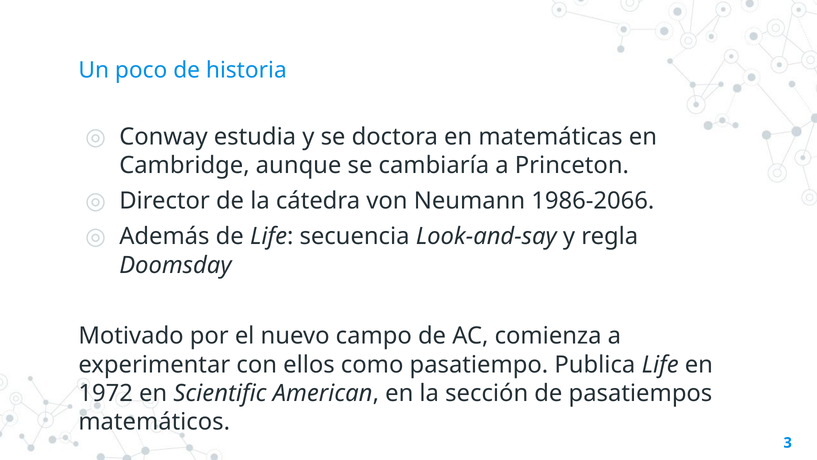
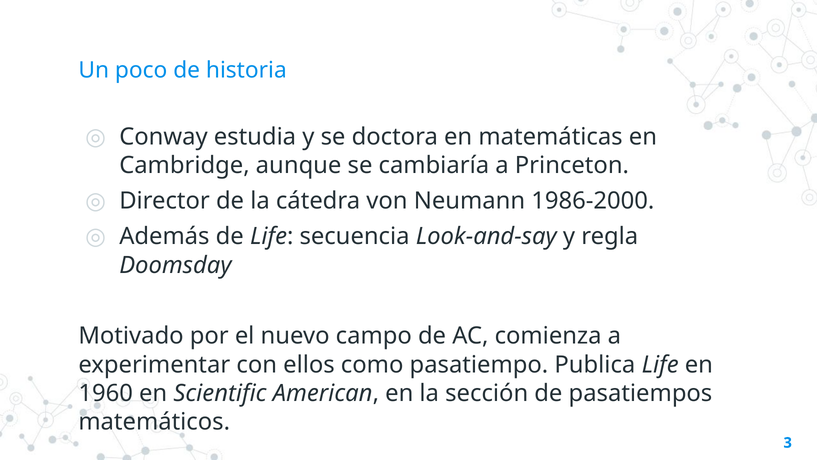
1986-2066: 1986-2066 -> 1986-2000
1972: 1972 -> 1960
